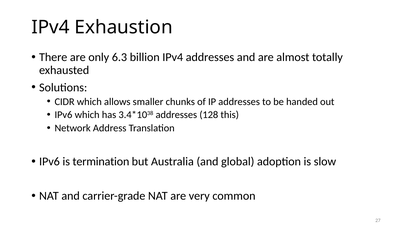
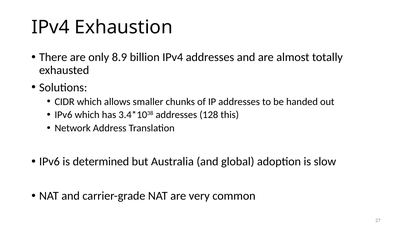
6.3: 6.3 -> 8.9
termination: termination -> determined
